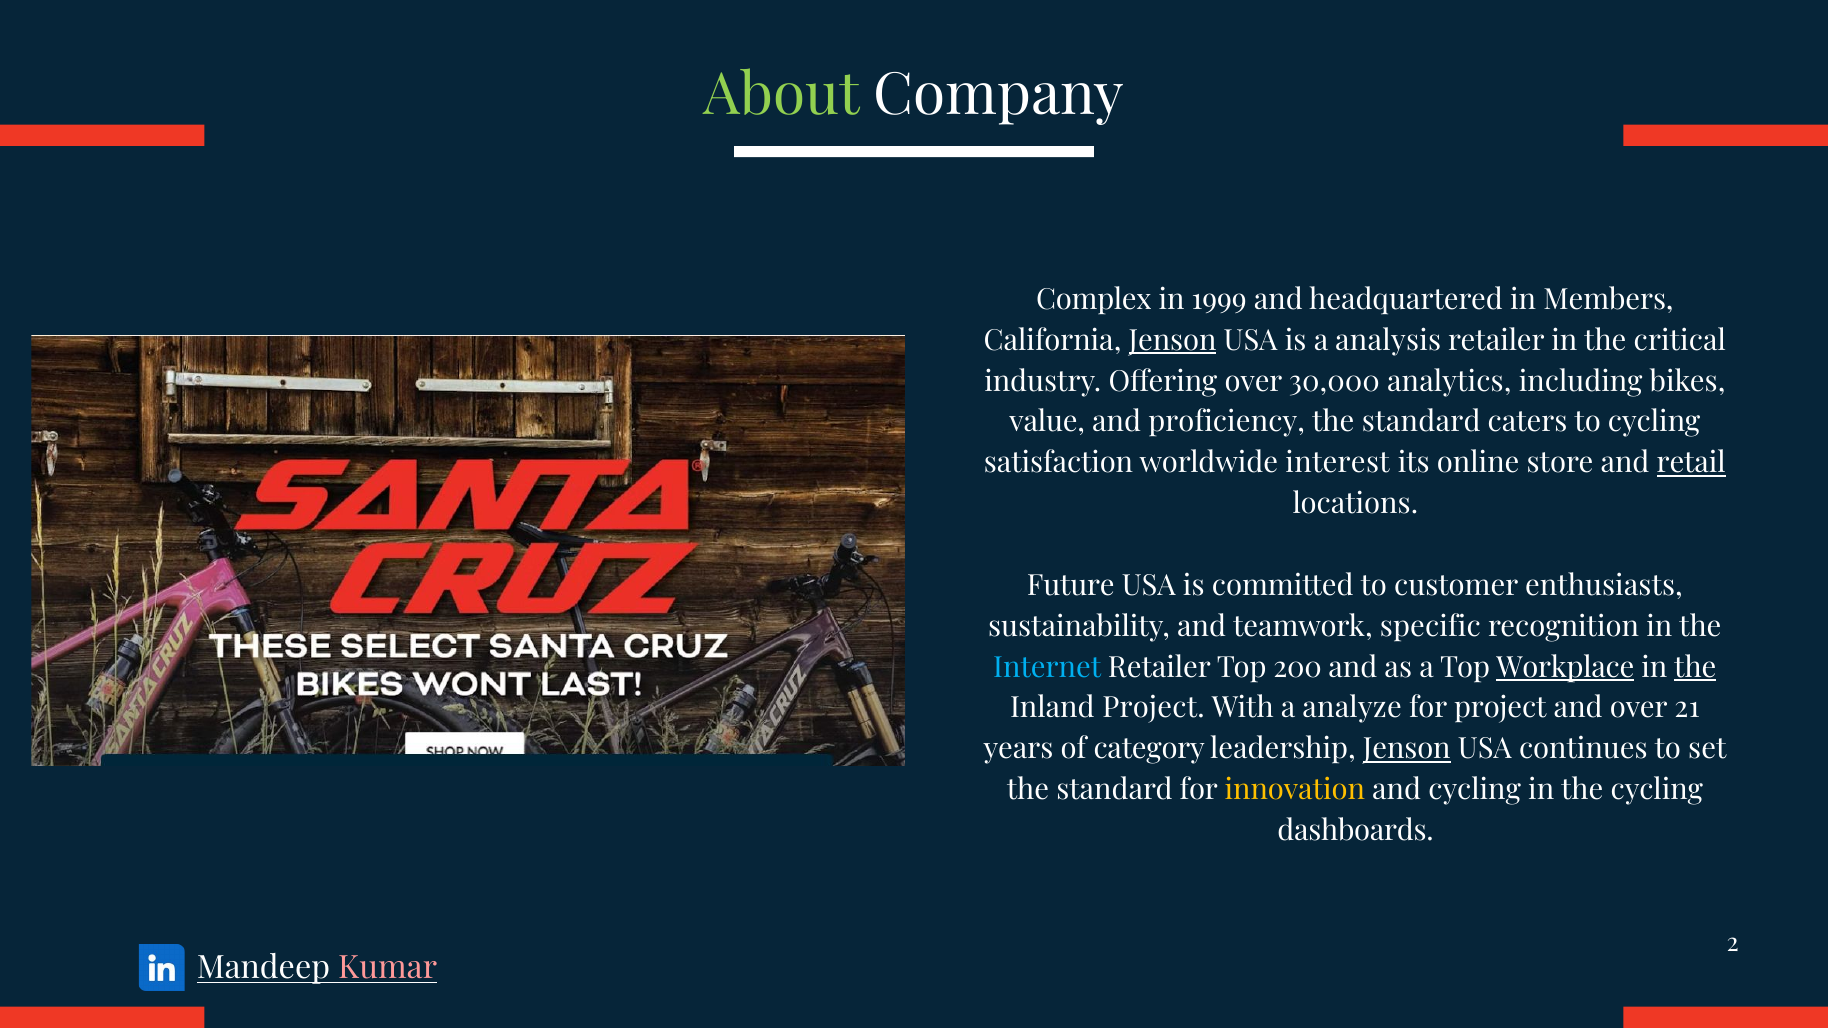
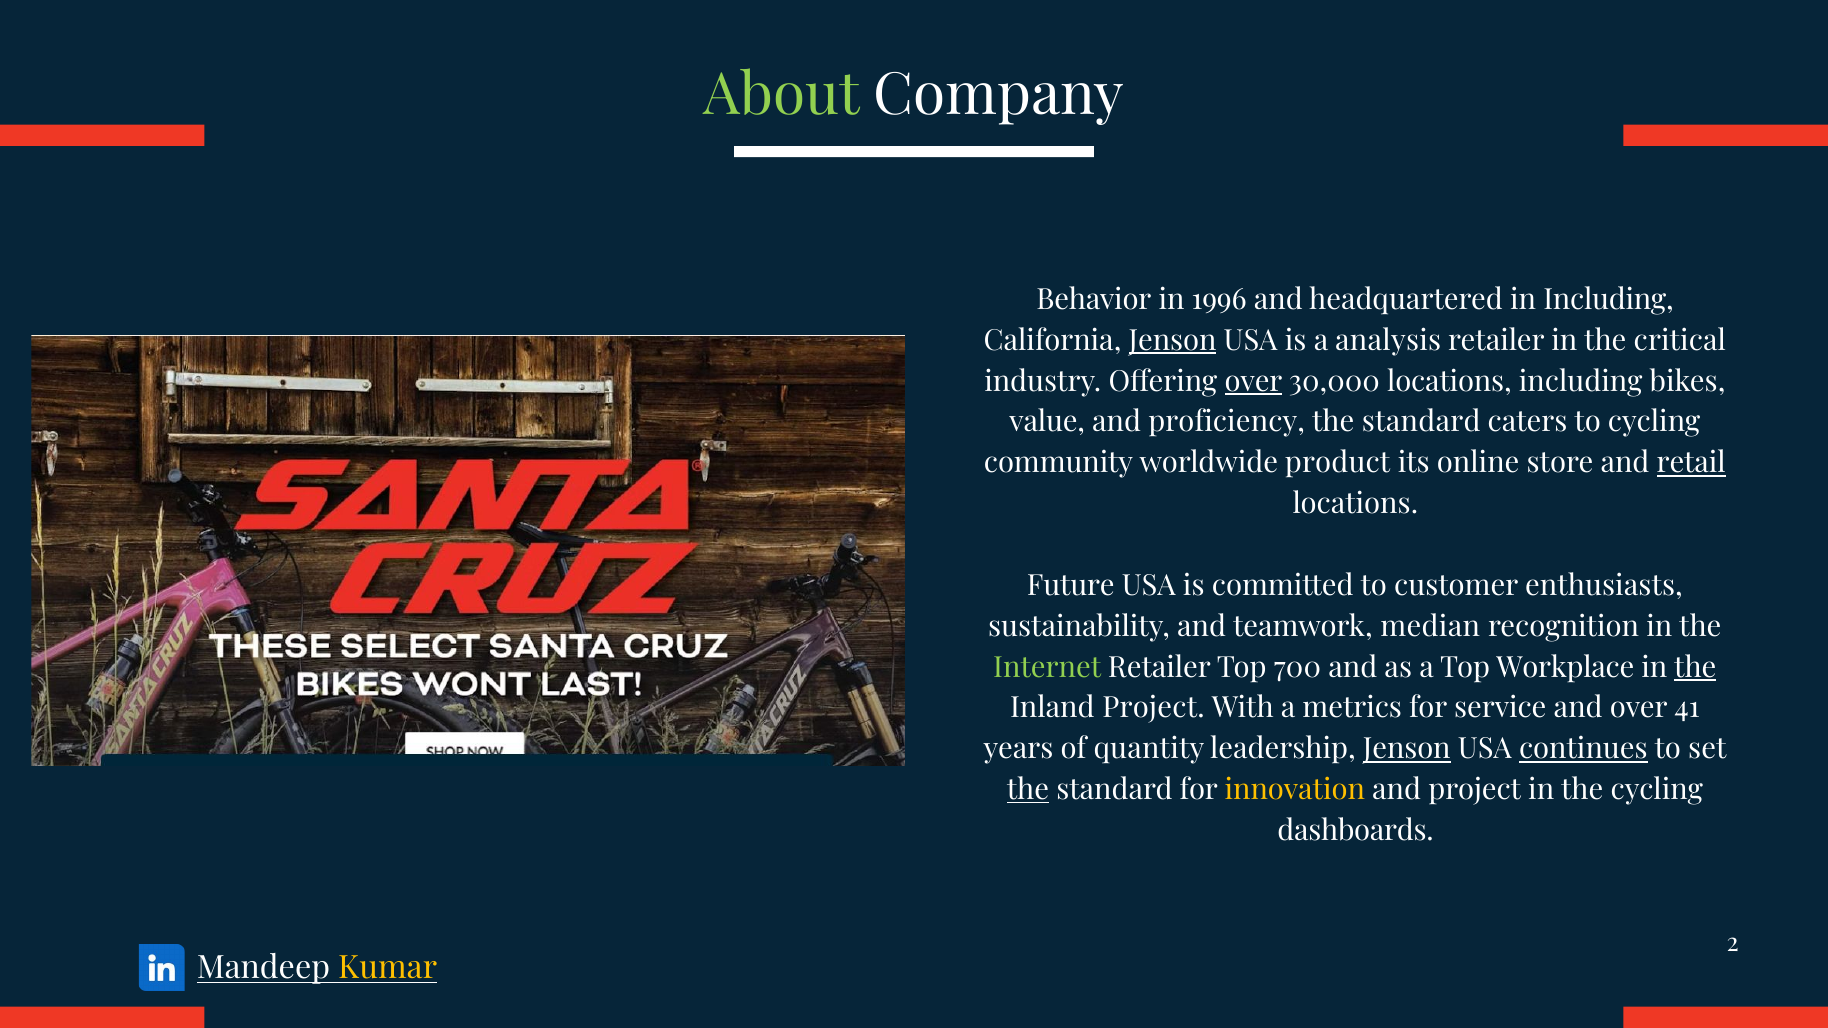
Complex: Complex -> Behavior
1999: 1999 -> 1996
in Members: Members -> Including
over at (1254, 381) underline: none -> present
30,000 analytics: analytics -> locations
satisfaction: satisfaction -> community
interest: interest -> product
specific: specific -> median
Internet colour: light blue -> light green
200: 200 -> 700
Workplace underline: present -> none
analyze: analyze -> metrics
for project: project -> service
21: 21 -> 41
category: category -> quantity
continues underline: none -> present
the at (1028, 790) underline: none -> present
and cycling: cycling -> project
Kumar colour: pink -> yellow
